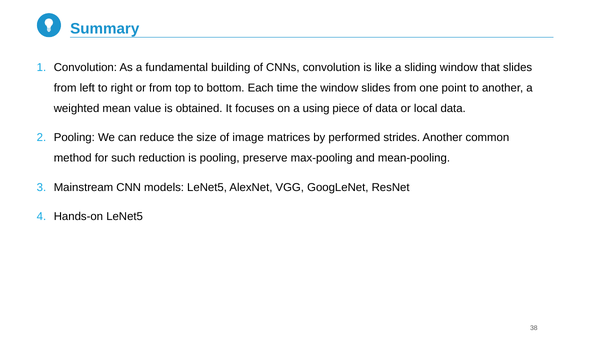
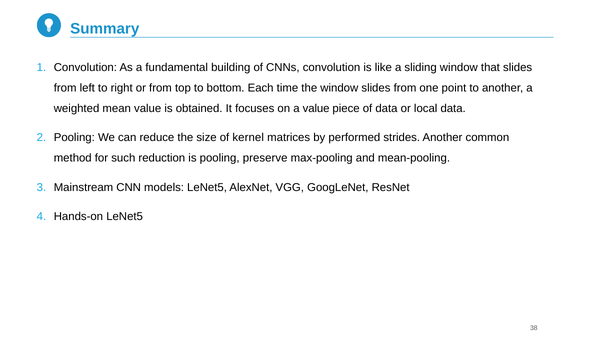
a using: using -> value
image: image -> kernel
